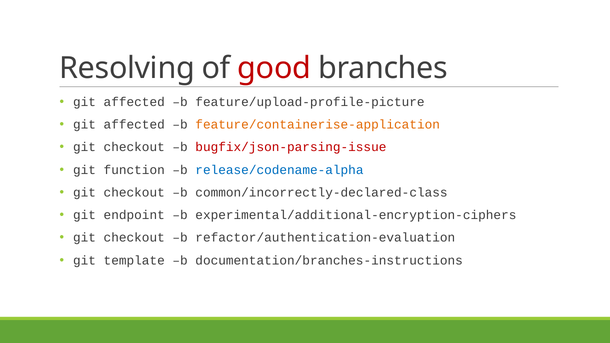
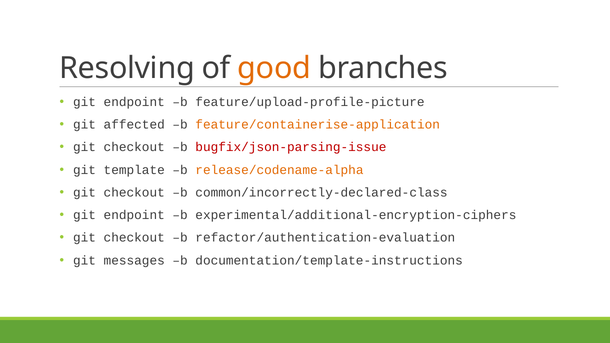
good colour: red -> orange
affected at (134, 102): affected -> endpoint
function: function -> template
release/codename-alpha colour: blue -> orange
template: template -> messages
documentation/branches-instructions: documentation/branches-instructions -> documentation/template-instructions
